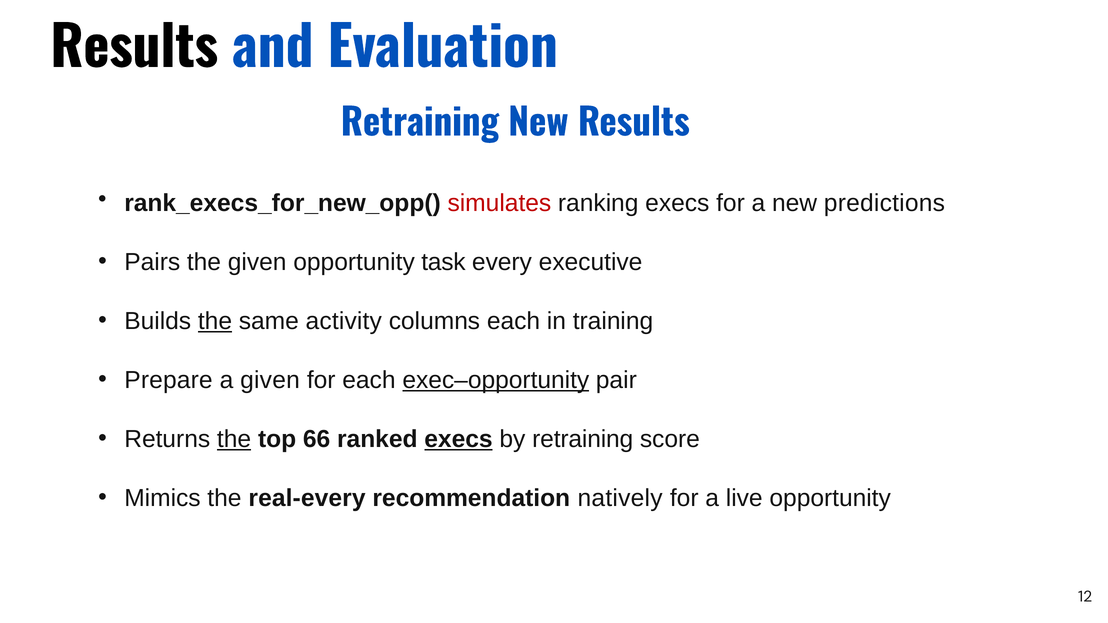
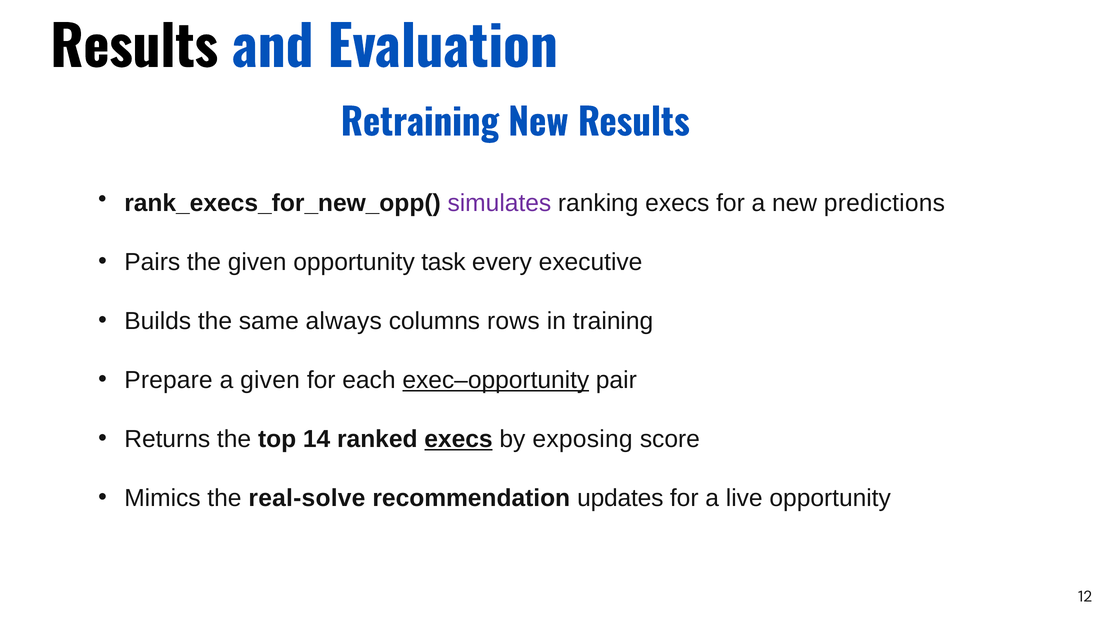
simulates colour: red -> purple
the at (215, 321) underline: present -> none
activity: activity -> always
columns each: each -> rows
the at (234, 439) underline: present -> none
66: 66 -> 14
by retraining: retraining -> exposing
real-every: real-every -> real-solve
natively: natively -> updates
